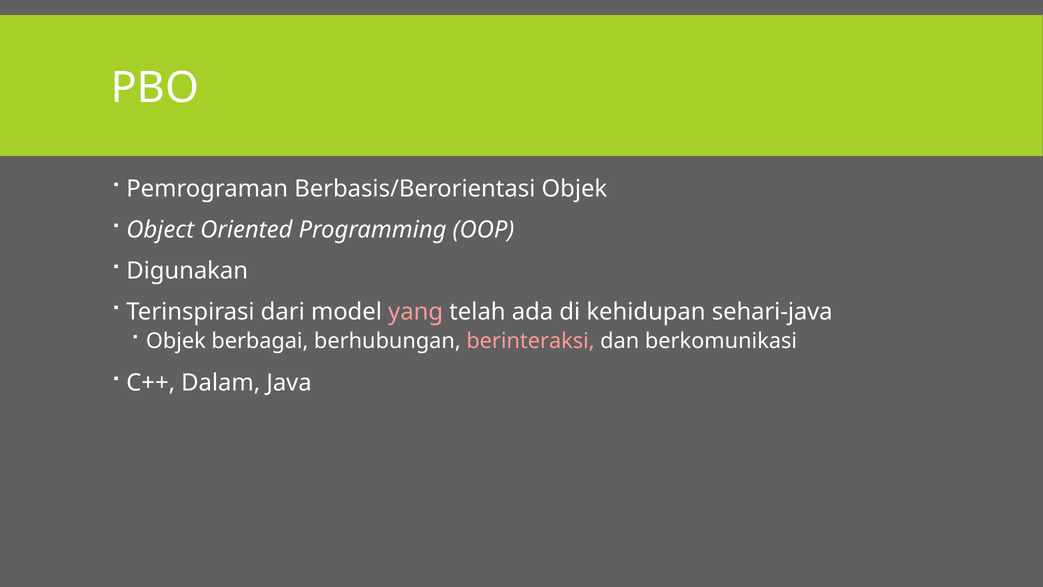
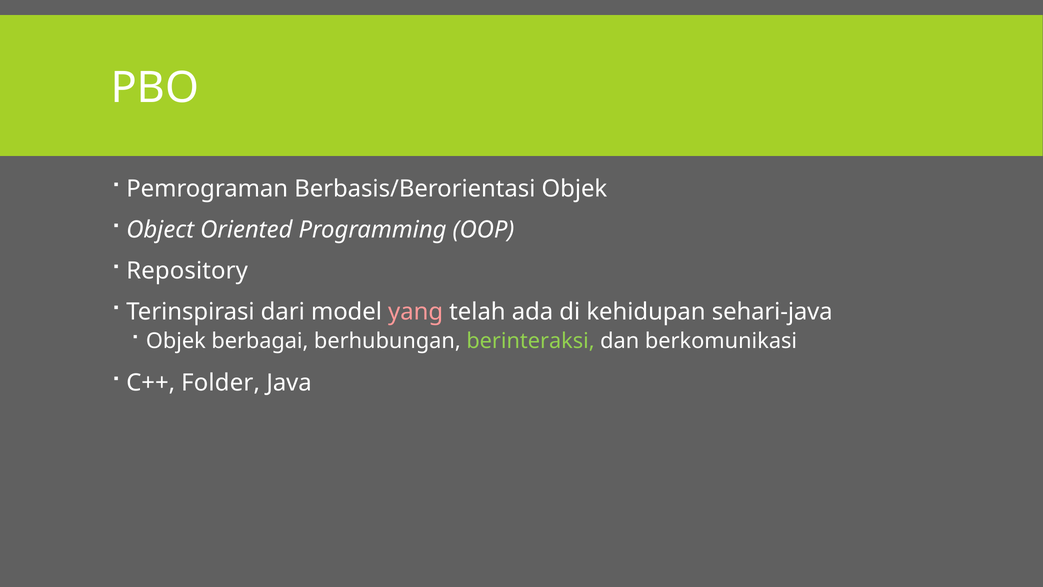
Digunakan: Digunakan -> Repository
berinteraksi colour: pink -> light green
Dalam: Dalam -> Folder
